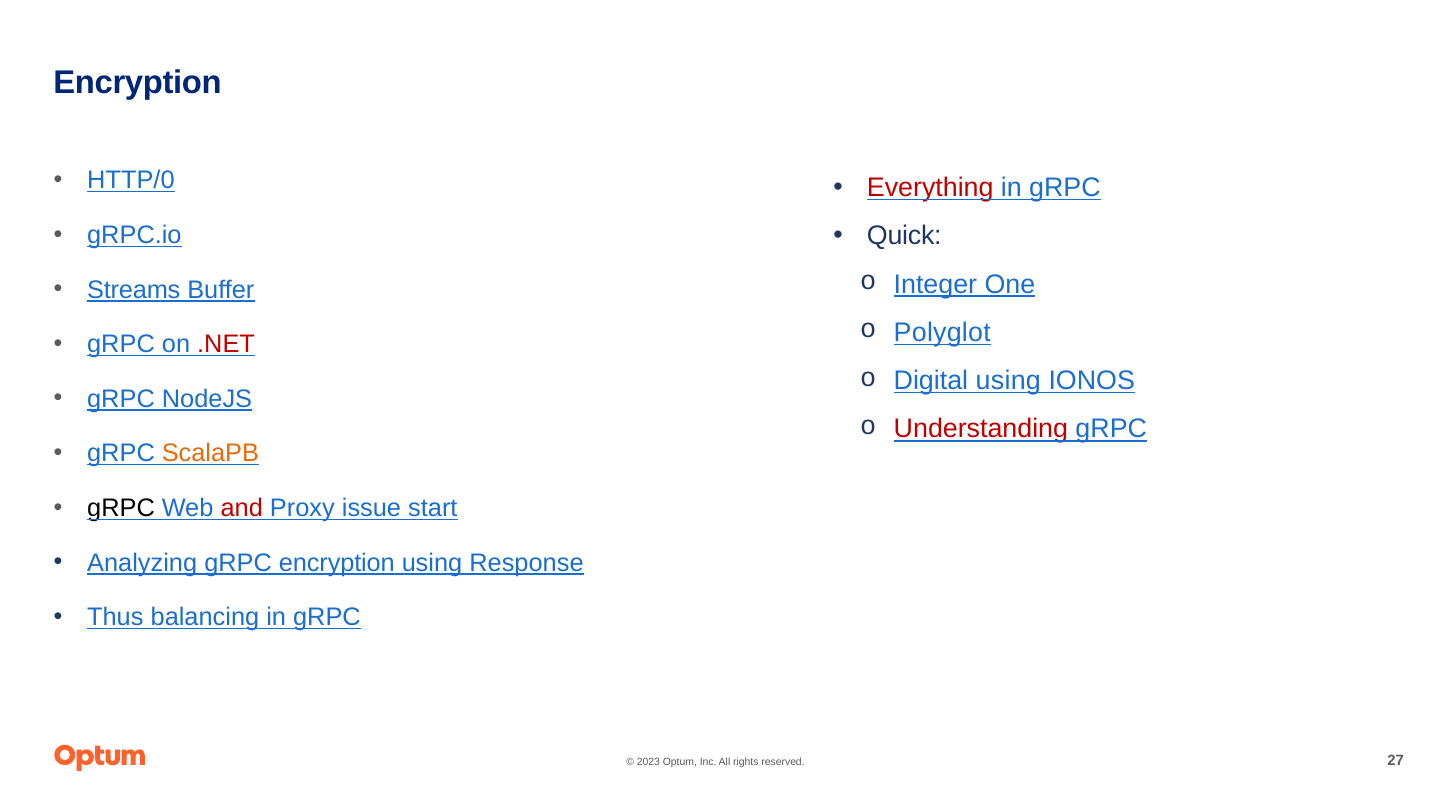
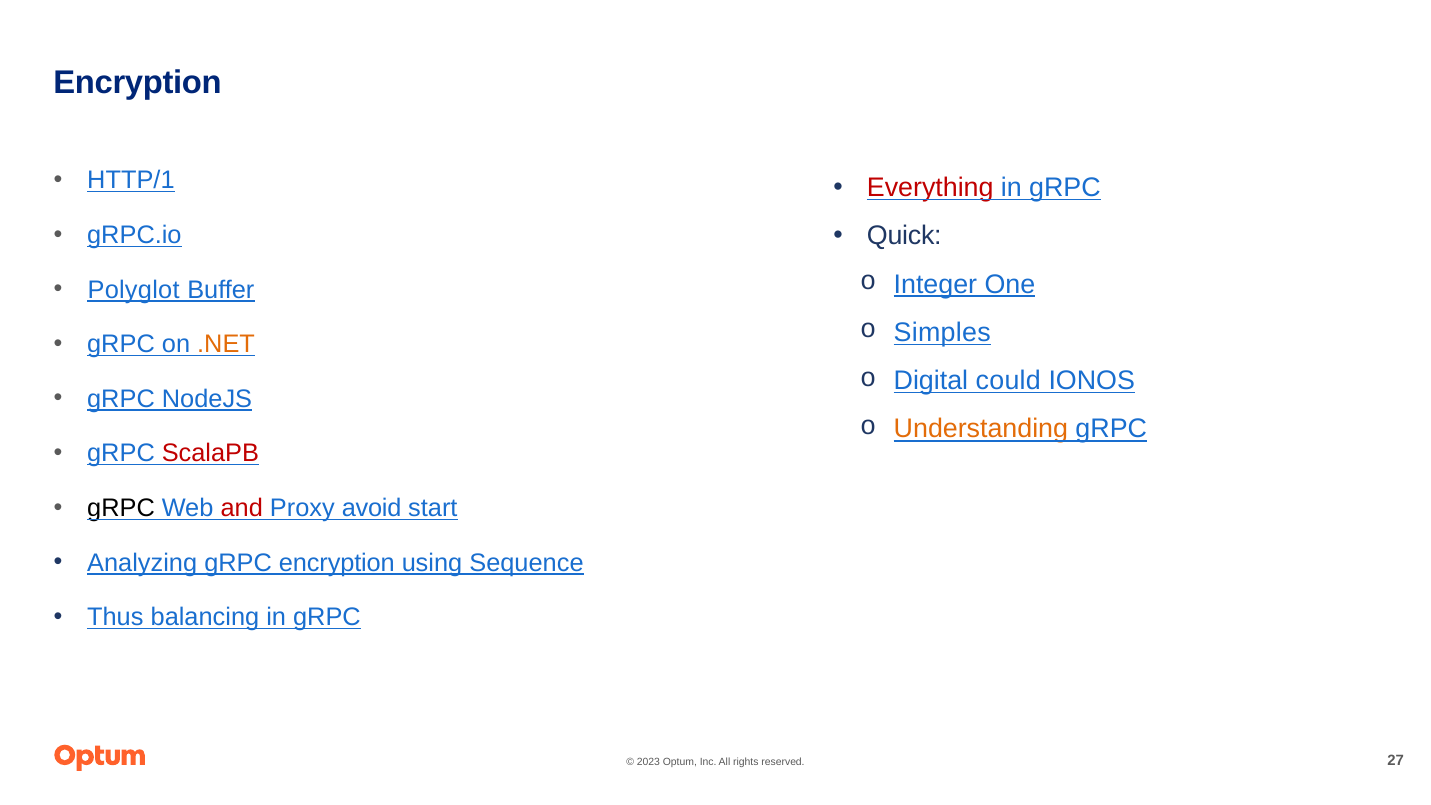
HTTP/0: HTTP/0 -> HTTP/1
Streams: Streams -> Polyglot
Polyglot: Polyglot -> Simples
.NET colour: red -> orange
Digital using: using -> could
Understanding colour: red -> orange
ScalaPB colour: orange -> red
issue: issue -> avoid
Response: Response -> Sequence
